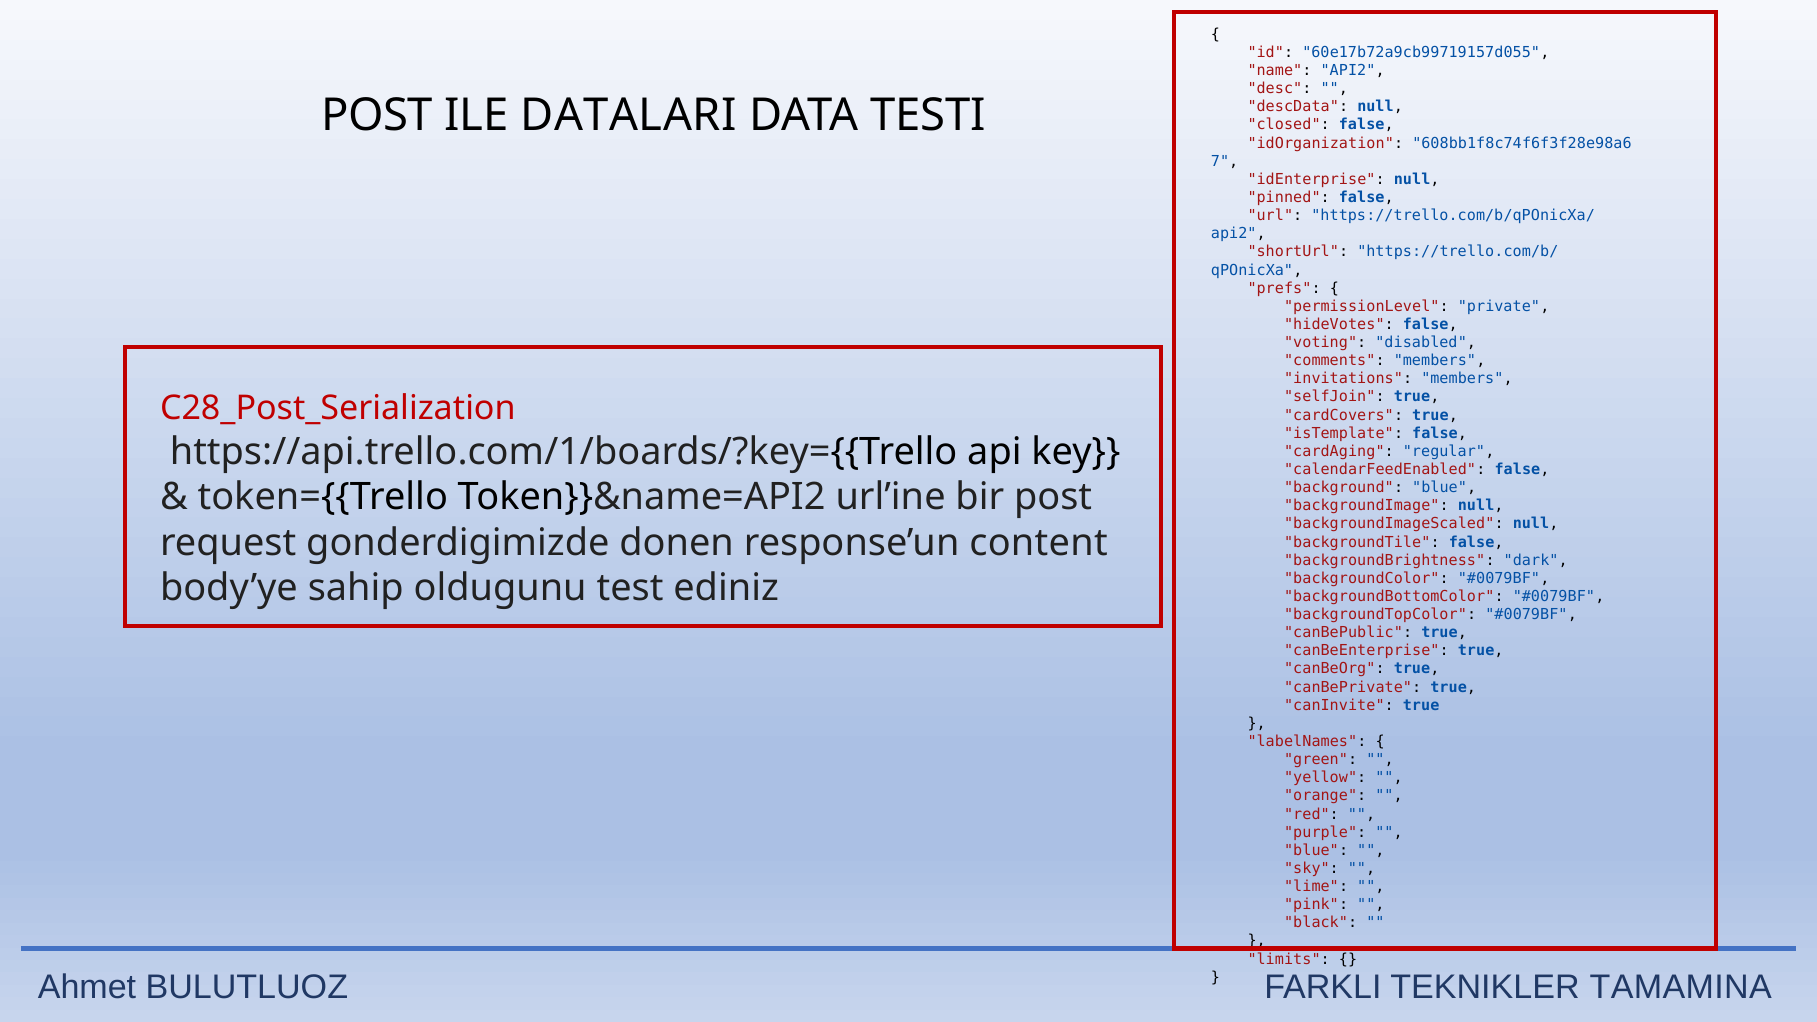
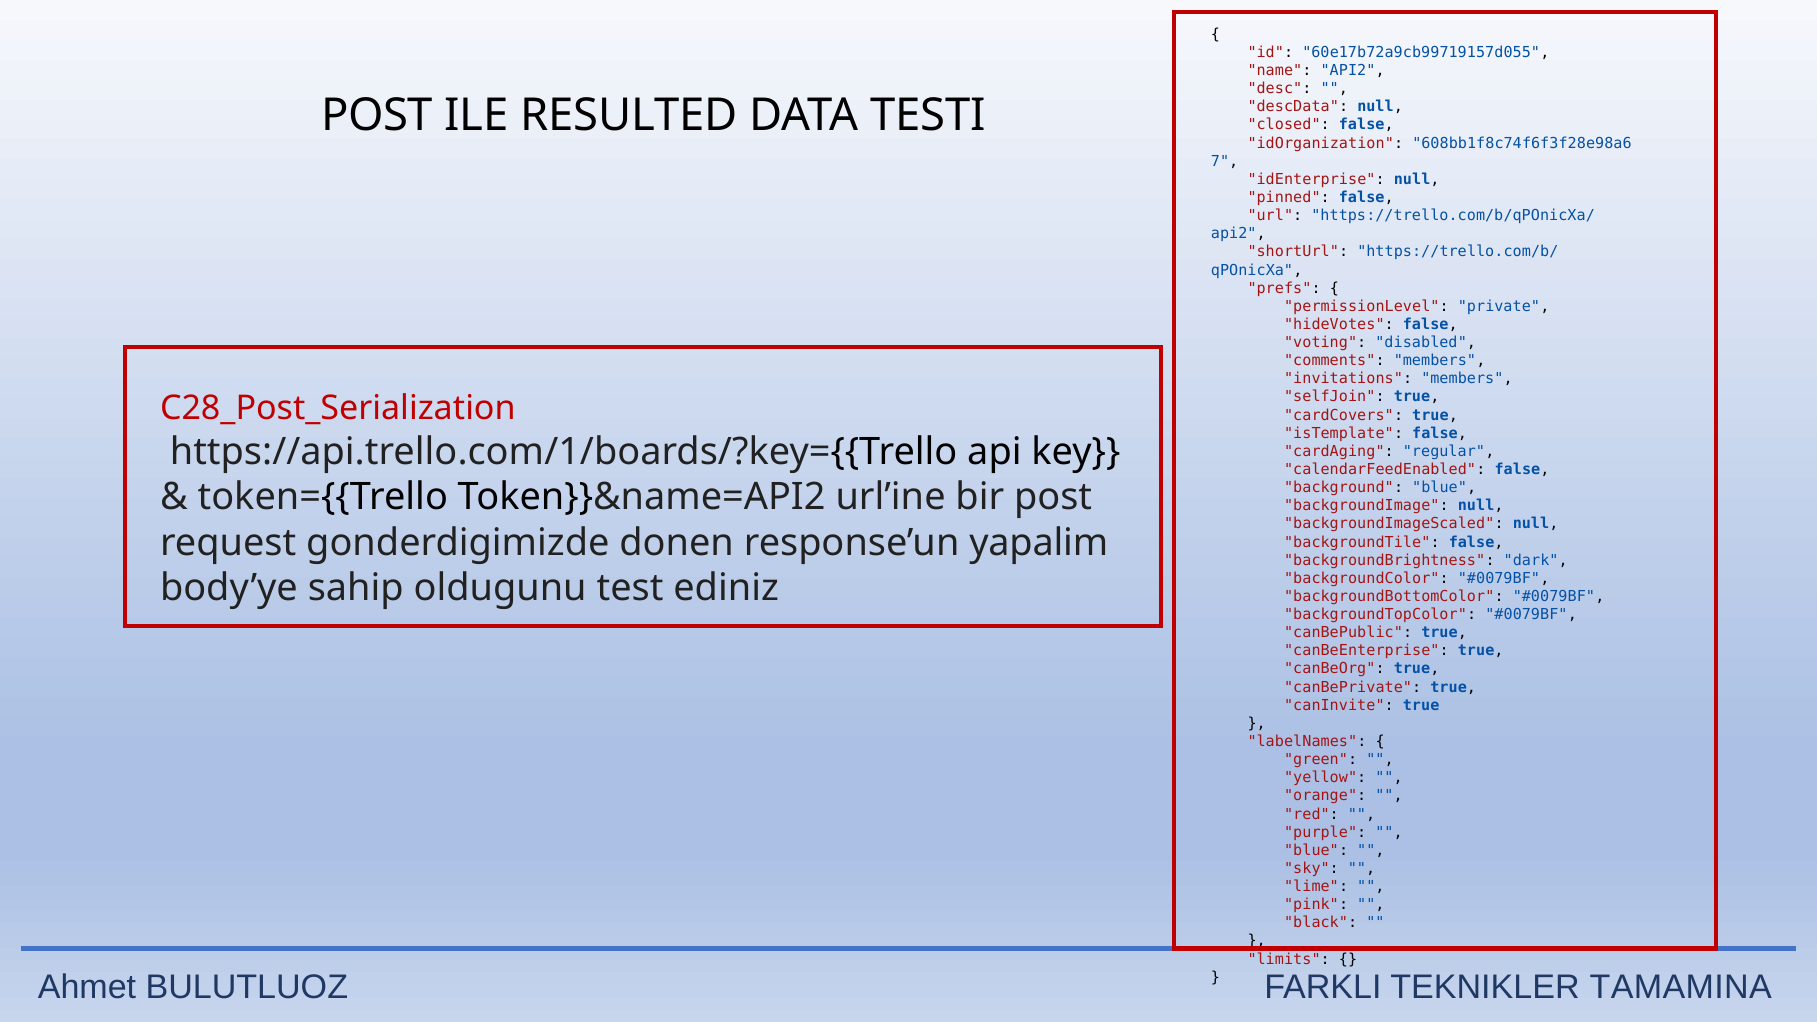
DATALARI: DATALARI -> RESULTED
content: content -> yapalim
